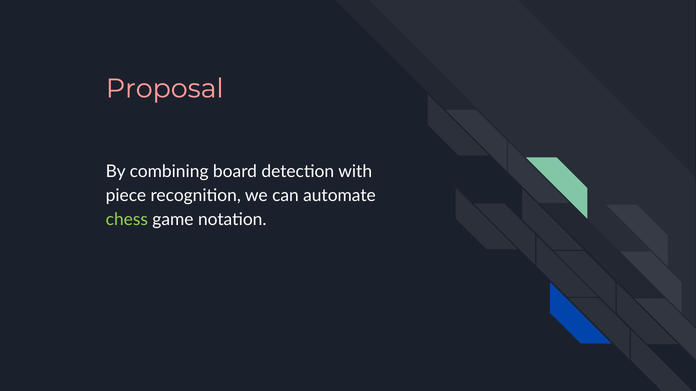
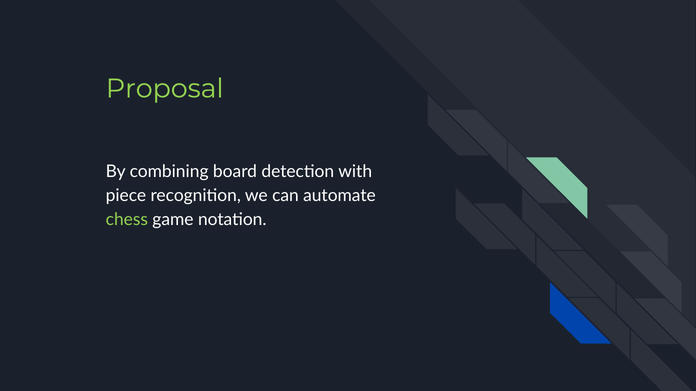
Proposal colour: pink -> light green
